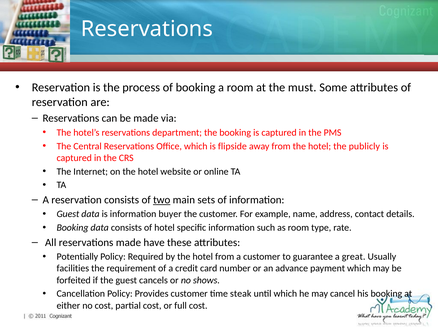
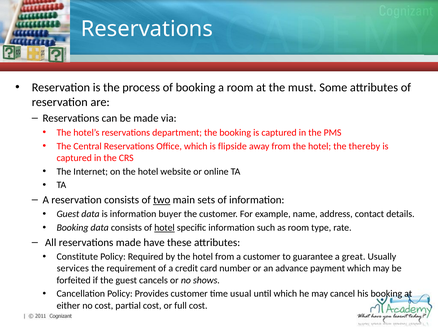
publicly: publicly -> thereby
hotel at (165, 227) underline: none -> present
Potentially: Potentially -> Constitute
facilities: facilities -> services
steak: steak -> usual
